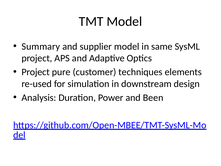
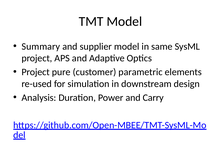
techniques: techniques -> parametric
Been: Been -> Carry
